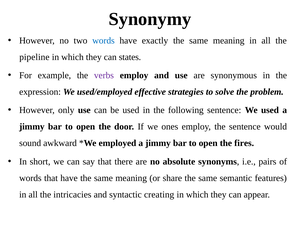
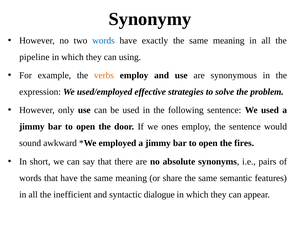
states: states -> using
verbs colour: purple -> orange
intricacies: intricacies -> inefficient
creating: creating -> dialogue
